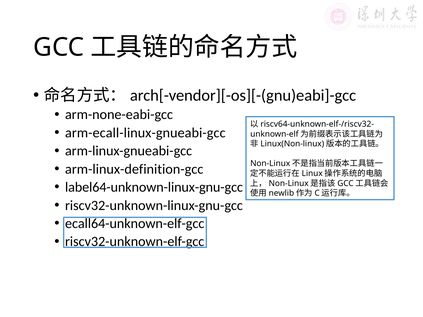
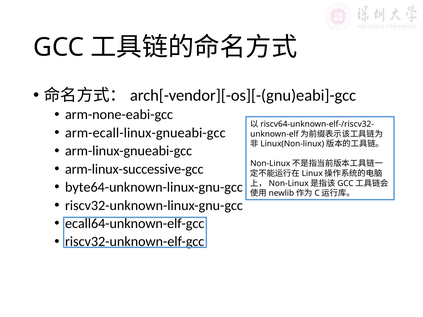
arm-linux-definition-gcc: arm-linux-definition-gcc -> arm-linux-successive-gcc
label64-unknown-linux-gnu-gcc: label64-unknown-linux-gnu-gcc -> byte64-unknown-linux-gnu-gcc
